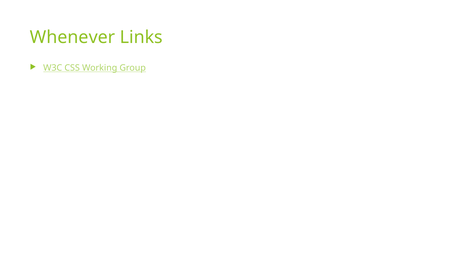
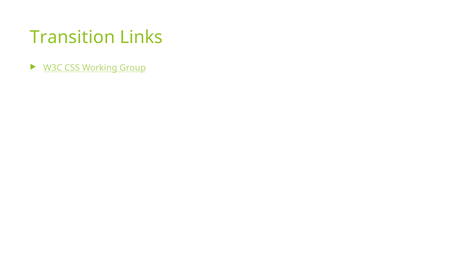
Whenever: Whenever -> Transition
